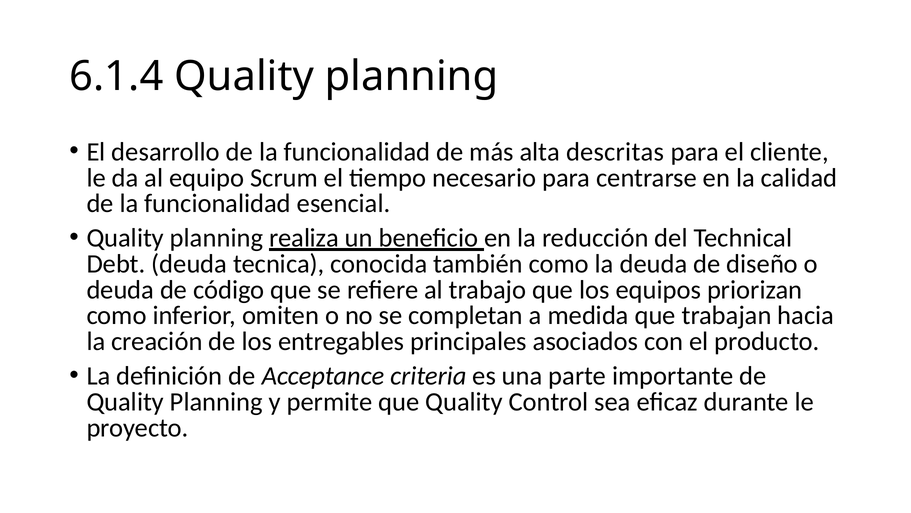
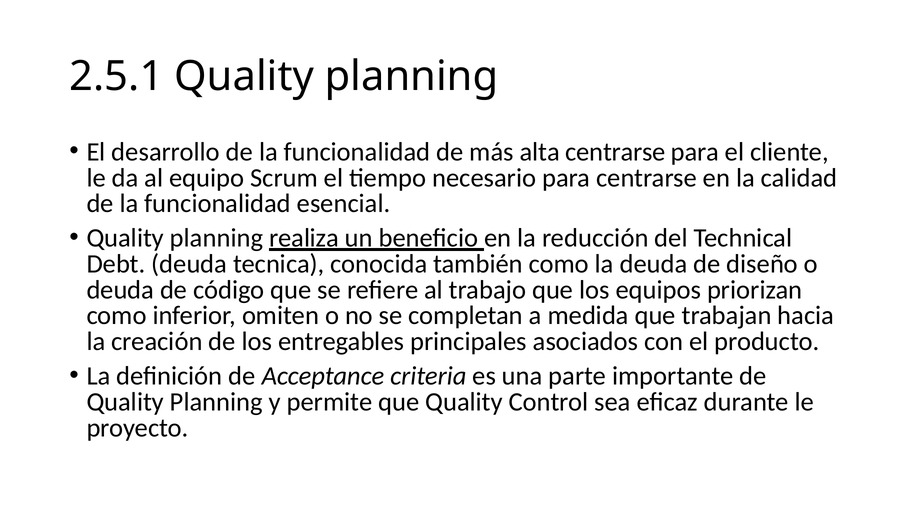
6.1.4: 6.1.4 -> 2.5.1
alta descritas: descritas -> centrarse
